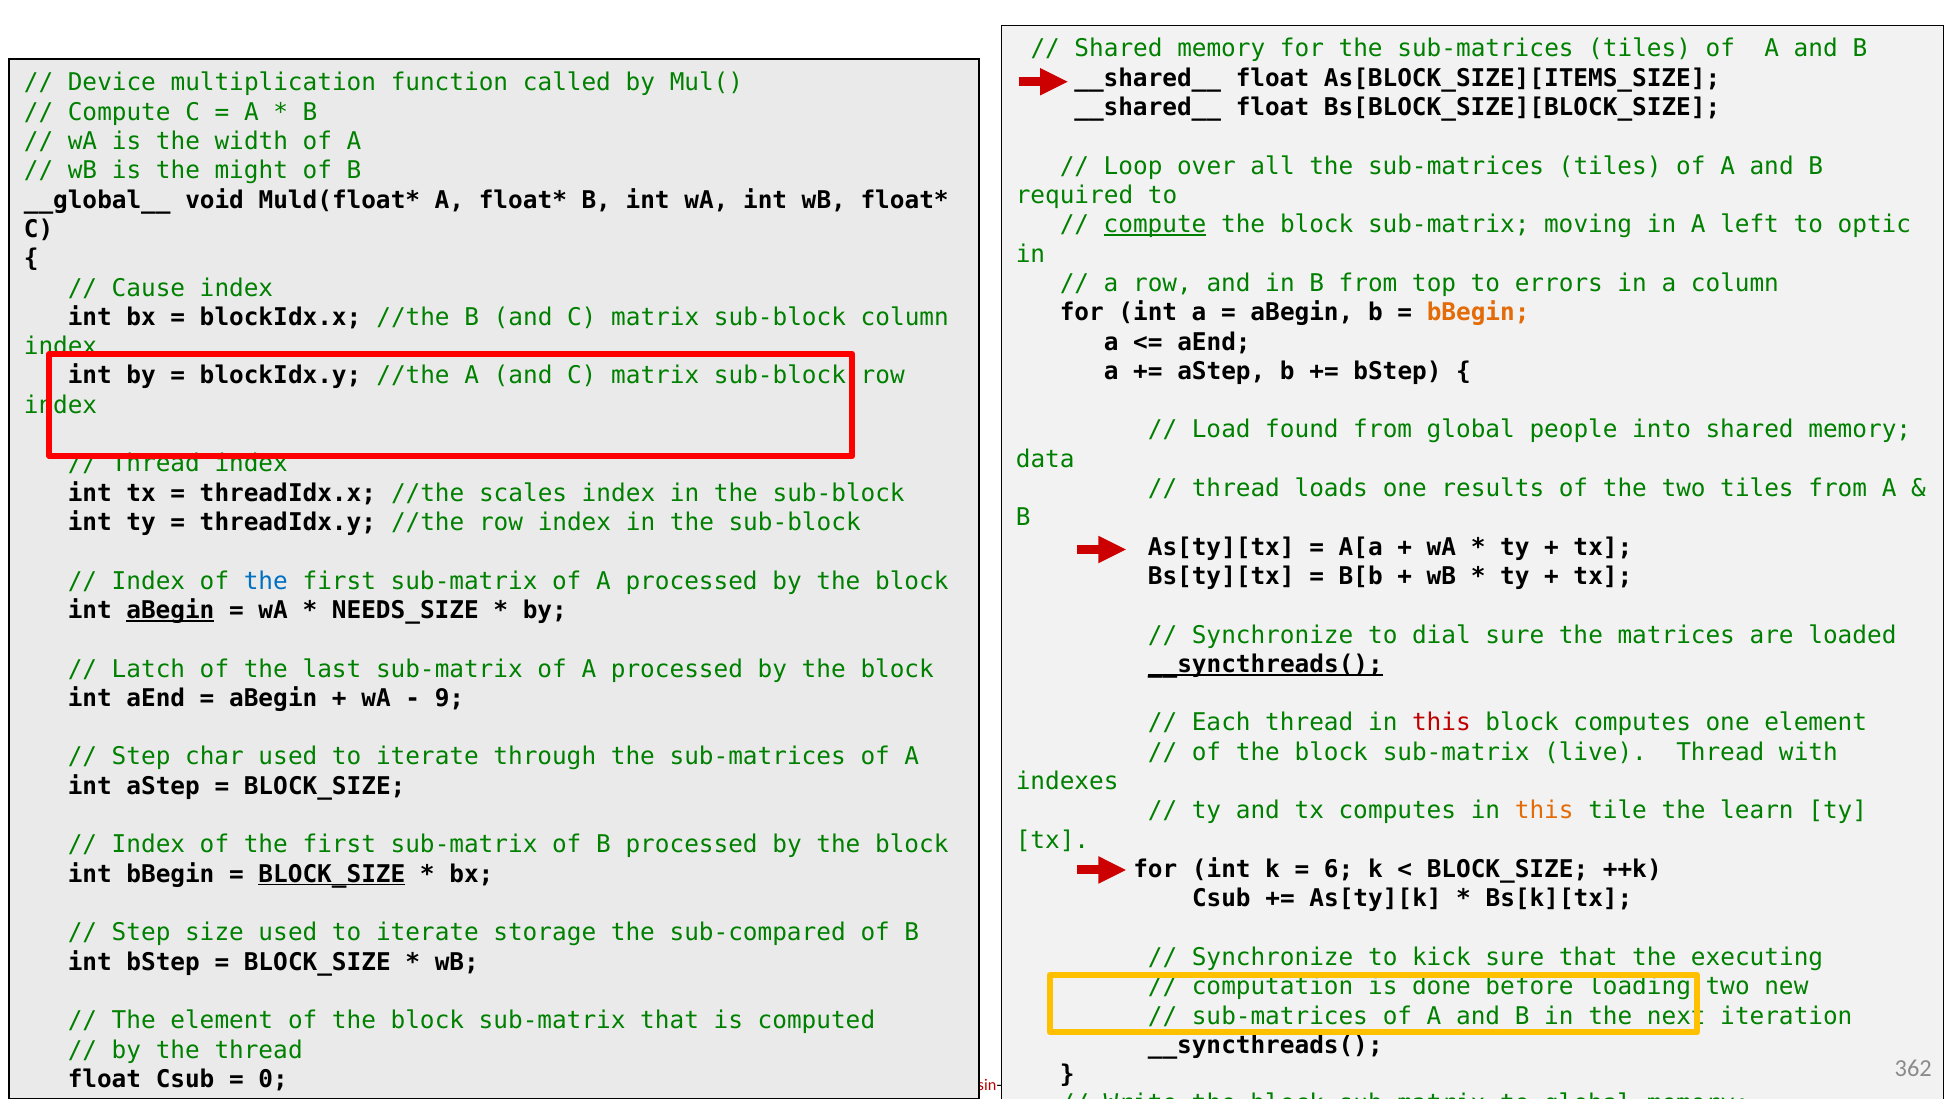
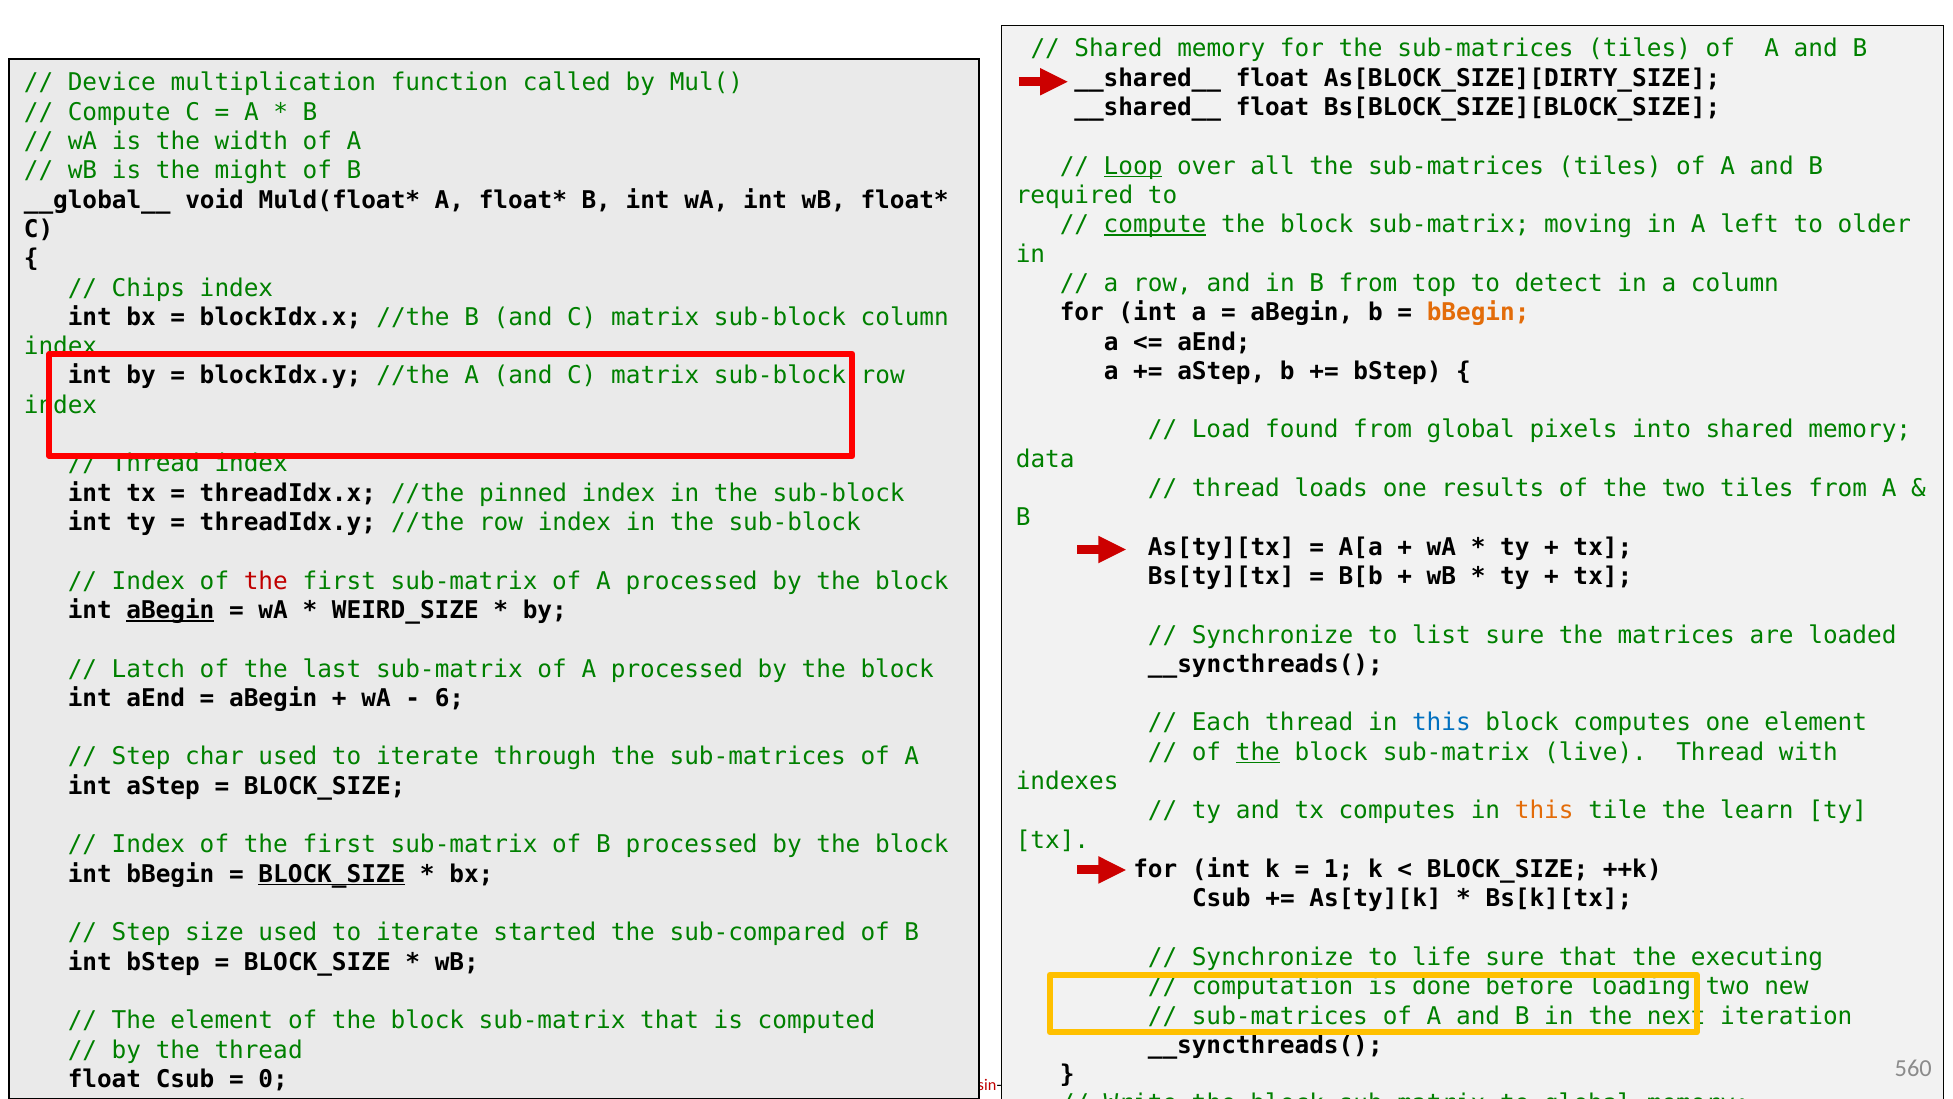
As[BLOCK_SIZE][ITEMS_SIZE: As[BLOCK_SIZE][ITEMS_SIZE -> As[BLOCK_SIZE][DIRTY_SIZE
Loop underline: none -> present
optic: optic -> older
errors: errors -> detect
Cause: Cause -> Chips
people: people -> pixels
scales: scales -> pinned
the at (266, 581) colour: blue -> red
NEEDS_SIZE: NEEDS_SIZE -> WEIRD_SIZE
dial: dial -> list
__syncthreads( at (1265, 664) underline: present -> none
9: 9 -> 6
this at (1441, 723) colour: red -> blue
the at (1258, 752) underline: none -> present
6: 6 -> 1
storage: storage -> started
kick: kick -> life
362: 362 -> 560
